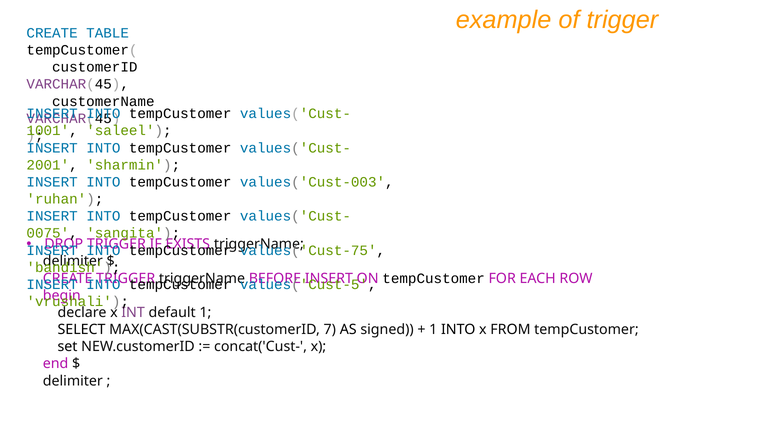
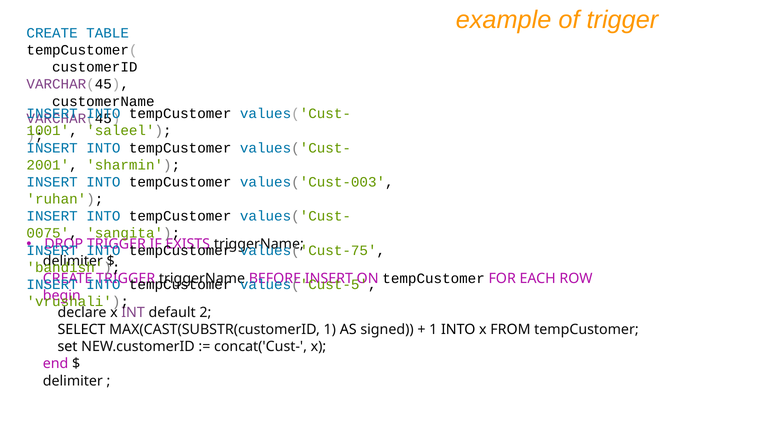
default 1: 1 -> 2
MAX(CAST(SUBSTR(customerID 7: 7 -> 1
